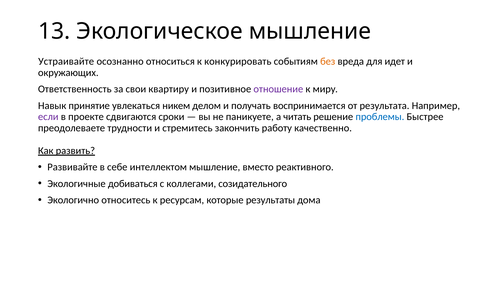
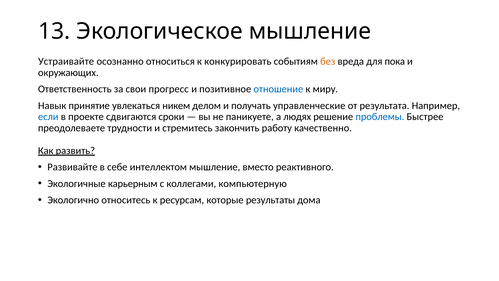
идет: идет -> пока
квартиру: квартиру -> прогресс
отношение colour: purple -> blue
воспринимается: воспринимается -> управленческие
если colour: purple -> blue
читать: читать -> людях
добиваться: добиваться -> карьерным
созидательного: созидательного -> компьютерную
